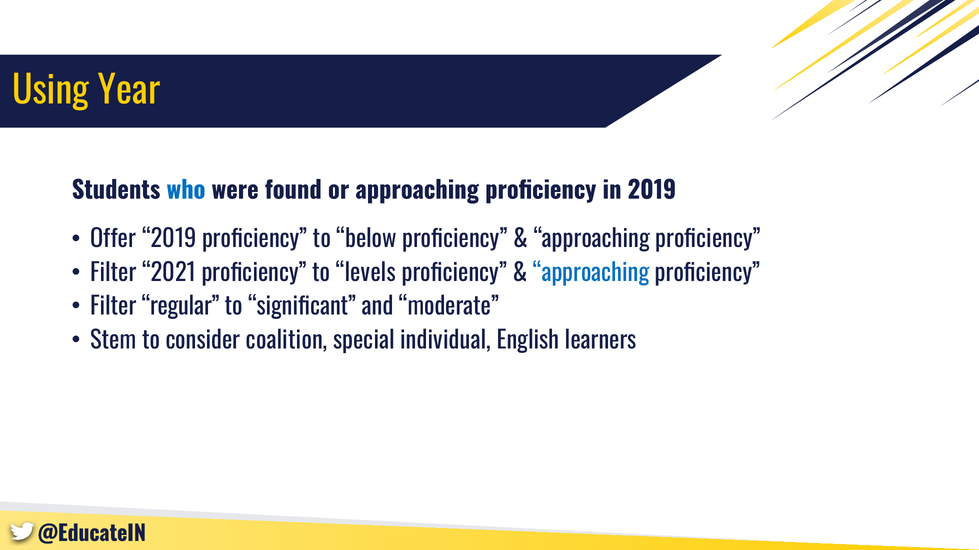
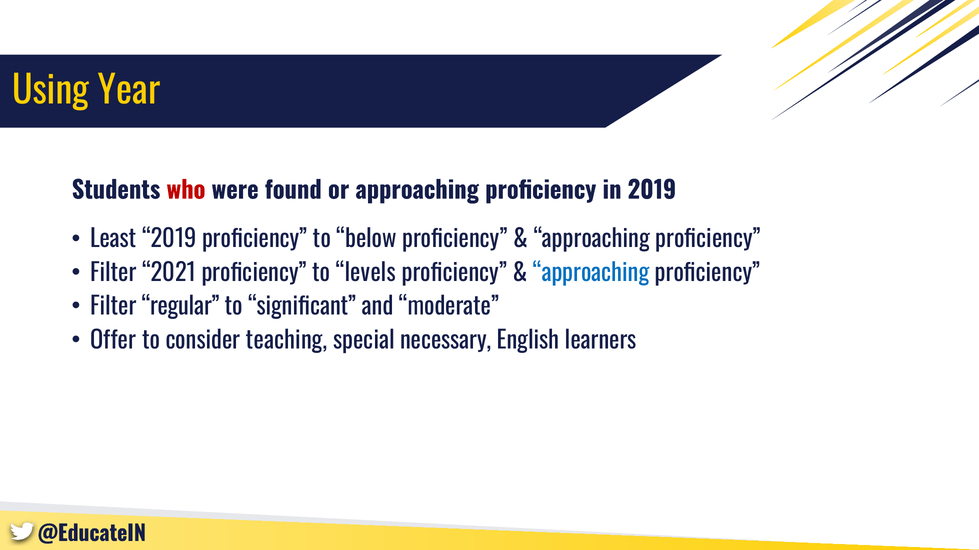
who colour: blue -> red
Offer: Offer -> Least
Stem: Stem -> Offer
coalition: coalition -> teaching
individual: individual -> necessary
